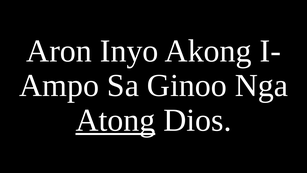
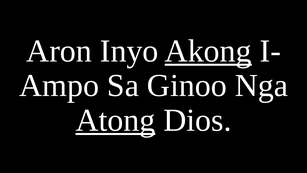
Akong underline: none -> present
